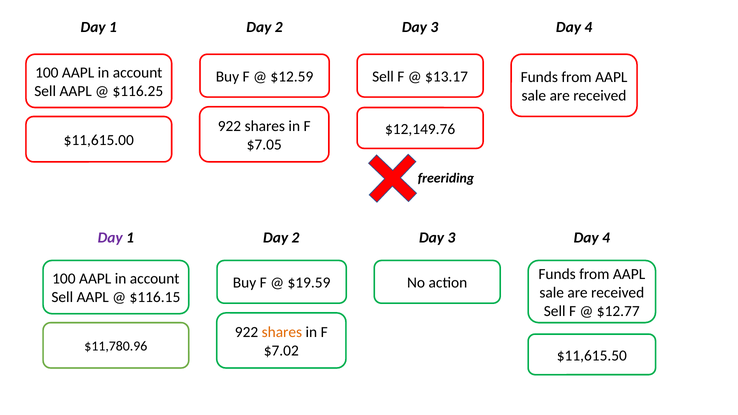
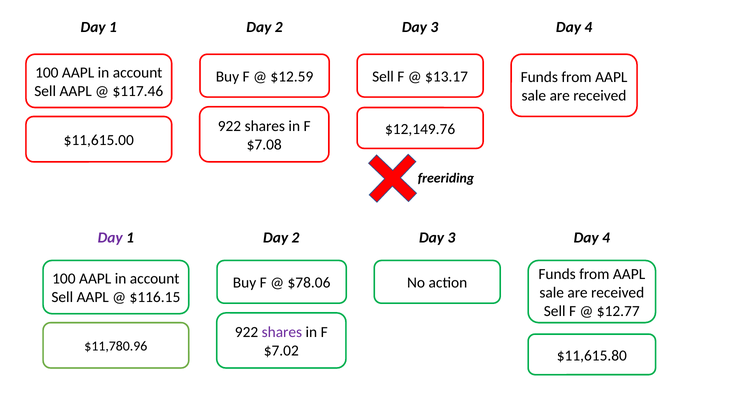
$116.25: $116.25 -> $117.46
$7.05: $7.05 -> $7.08
$19.59: $19.59 -> $78.06
shares at (282, 332) colour: orange -> purple
$11,615.50: $11,615.50 -> $11,615.80
